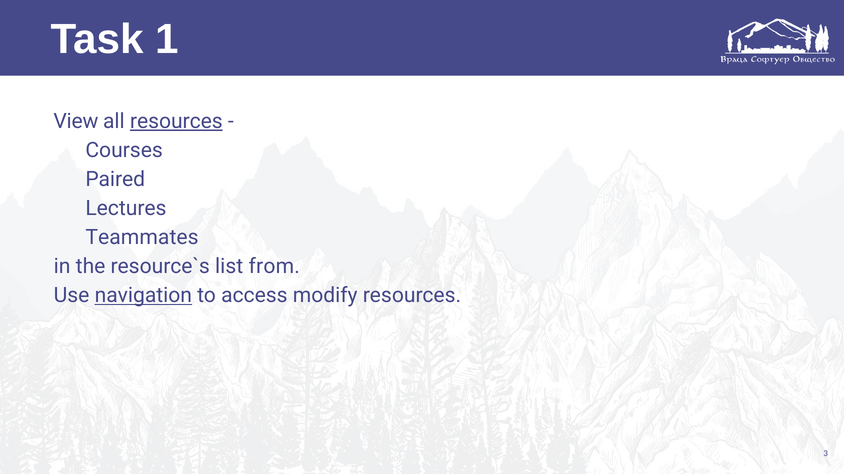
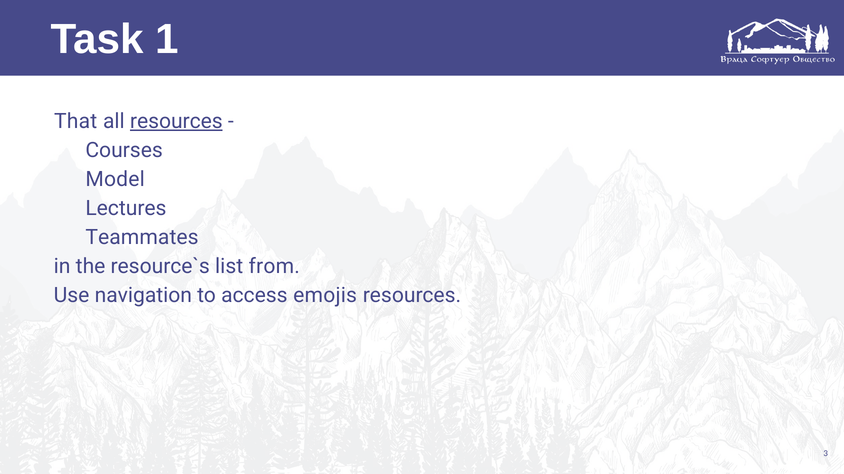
View: View -> That
Paired: Paired -> Model
navigation underline: present -> none
modify: modify -> emojis
